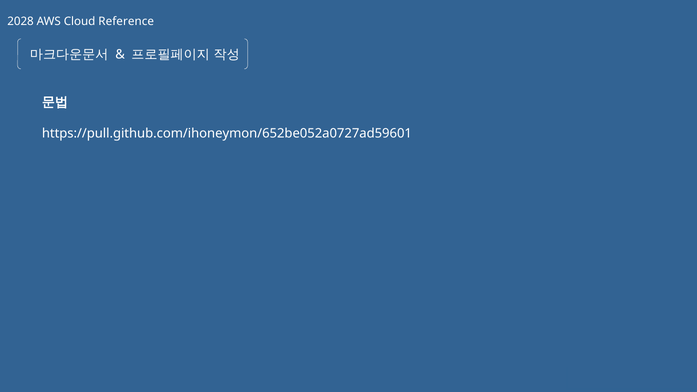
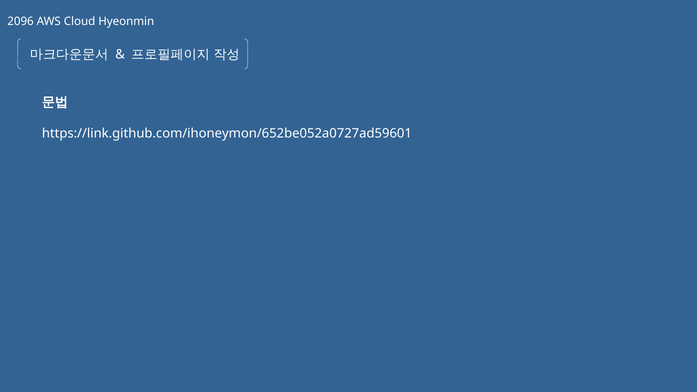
2028: 2028 -> 2096
Reference: Reference -> Hyeonmin
https://pull.github.com/ihoneymon/652be052a0727ad59601: https://pull.github.com/ihoneymon/652be052a0727ad59601 -> https://link.github.com/ihoneymon/652be052a0727ad59601
